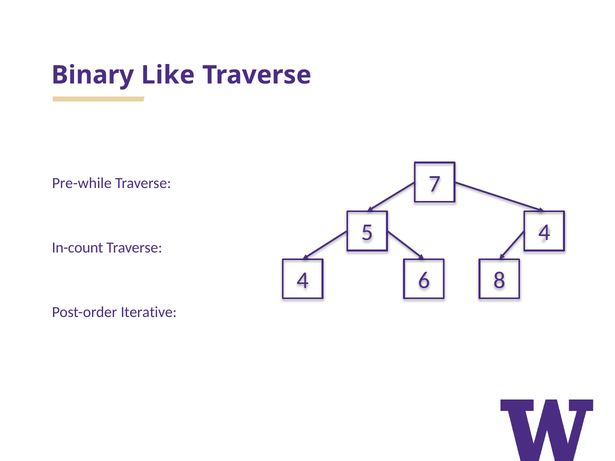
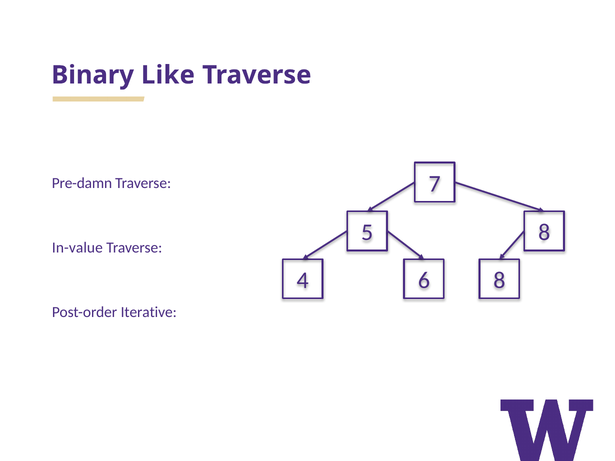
Pre-while: Pre-while -> Pre-damn
5 4: 4 -> 8
In-count: In-count -> In-value
